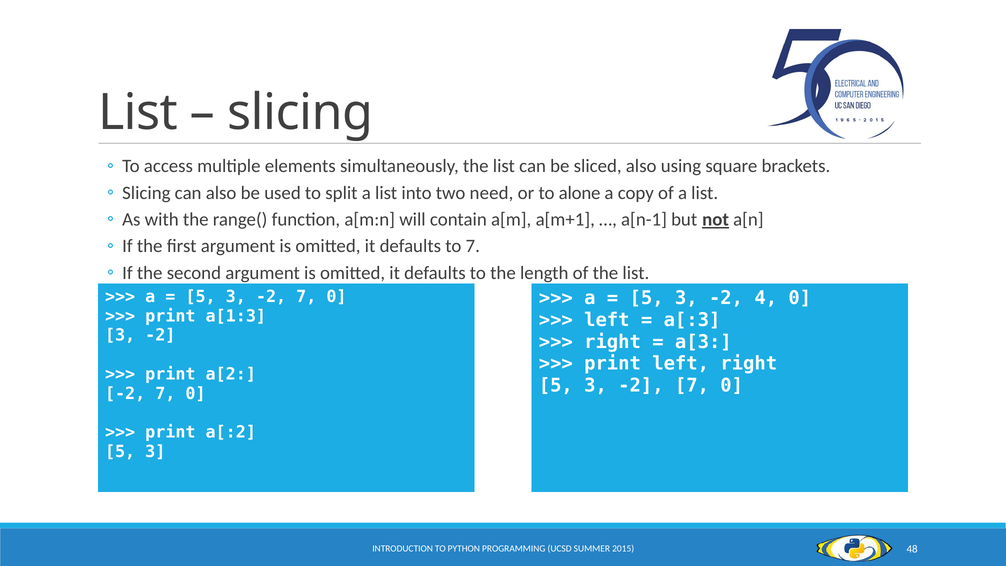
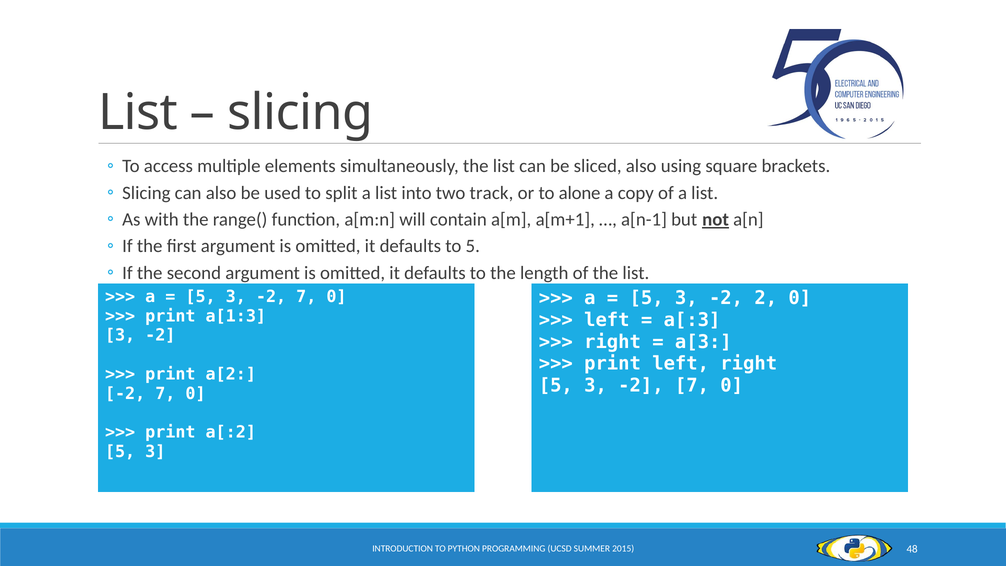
need: need -> track
to 7: 7 -> 5
4: 4 -> 2
